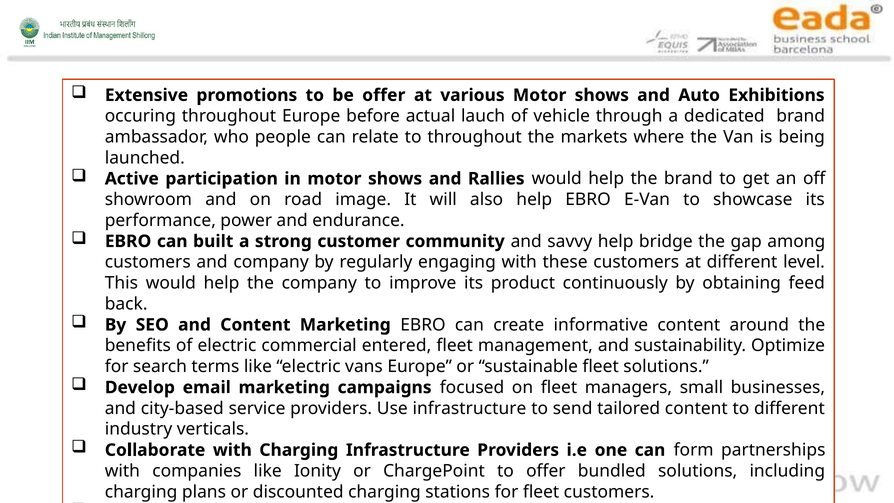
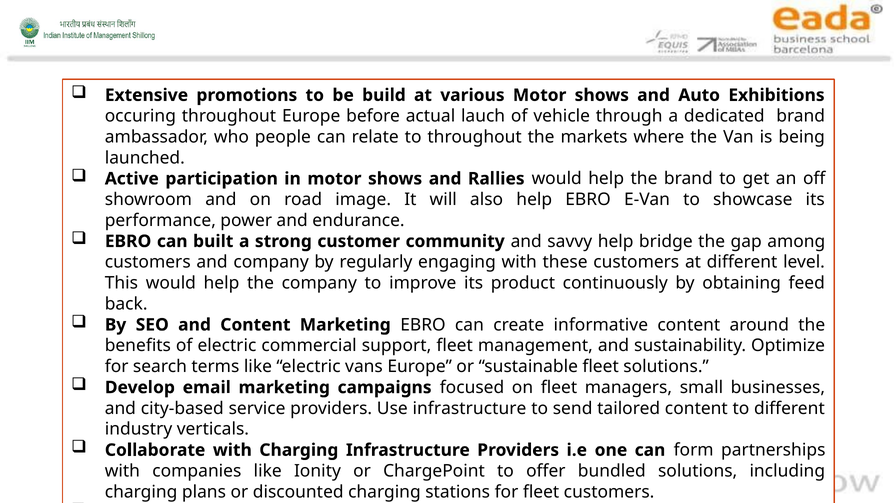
be offer: offer -> build
entered: entered -> support
